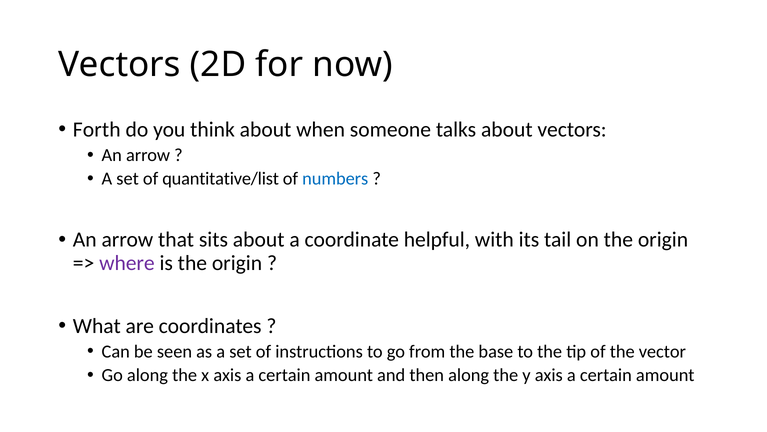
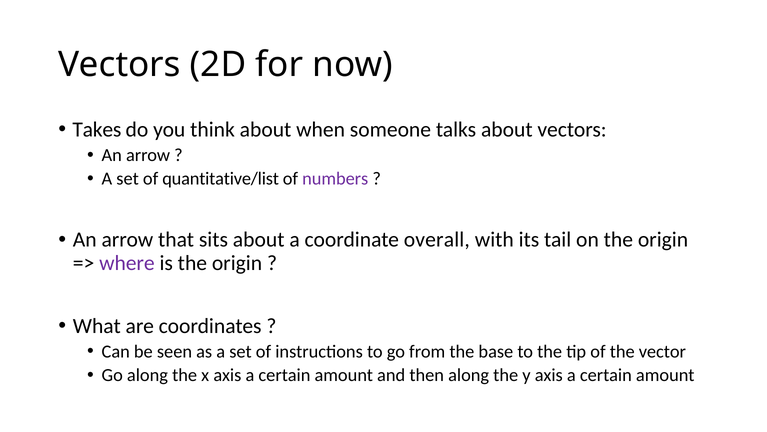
Forth: Forth -> Takes
numbers colour: blue -> purple
helpful: helpful -> overall
